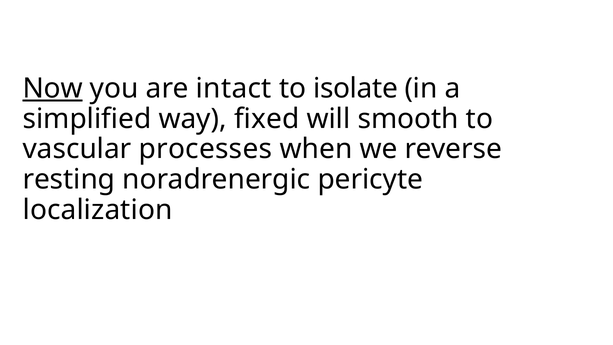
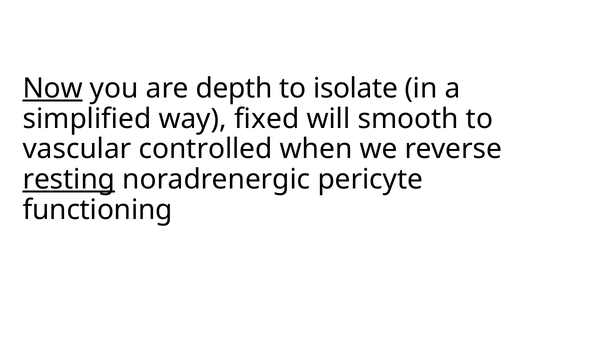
intact: intact -> depth
processes: processes -> controlled
resting underline: none -> present
localization: localization -> functioning
